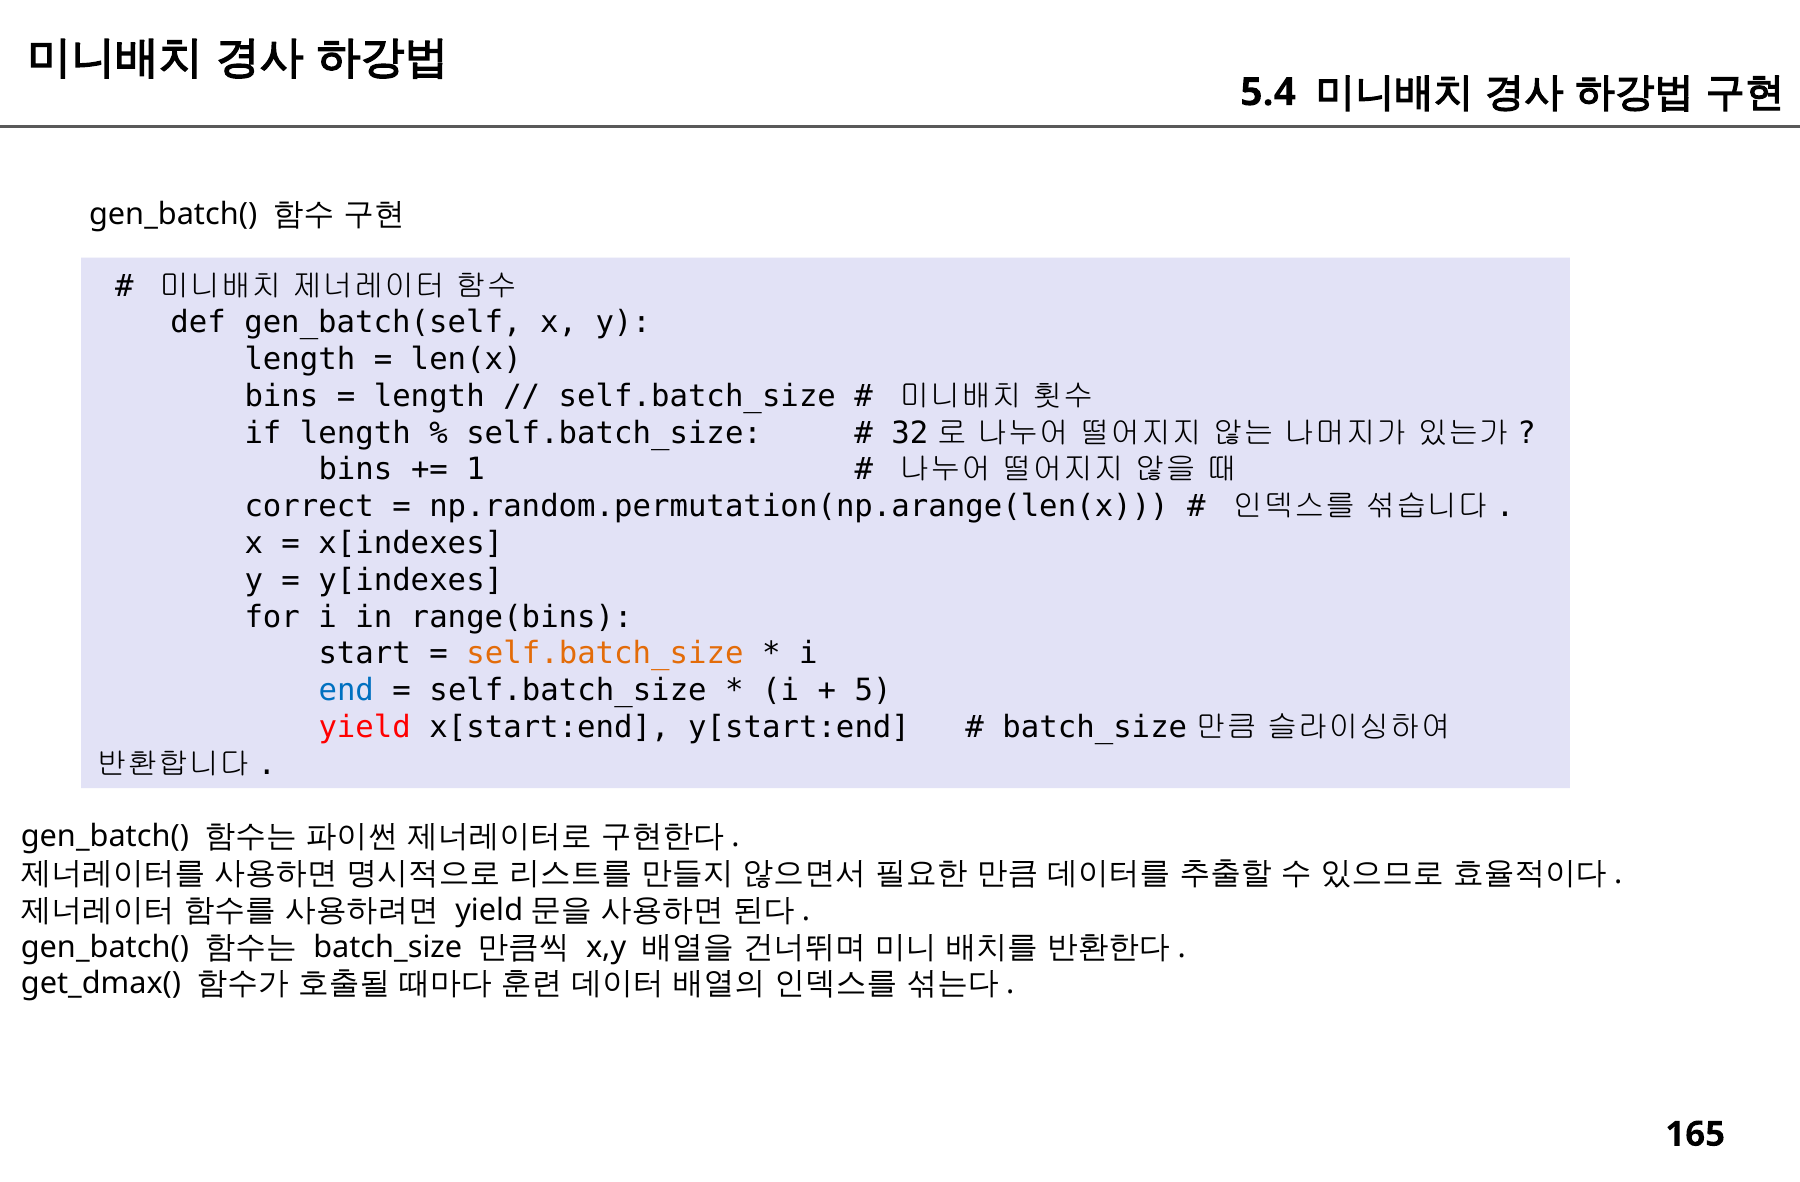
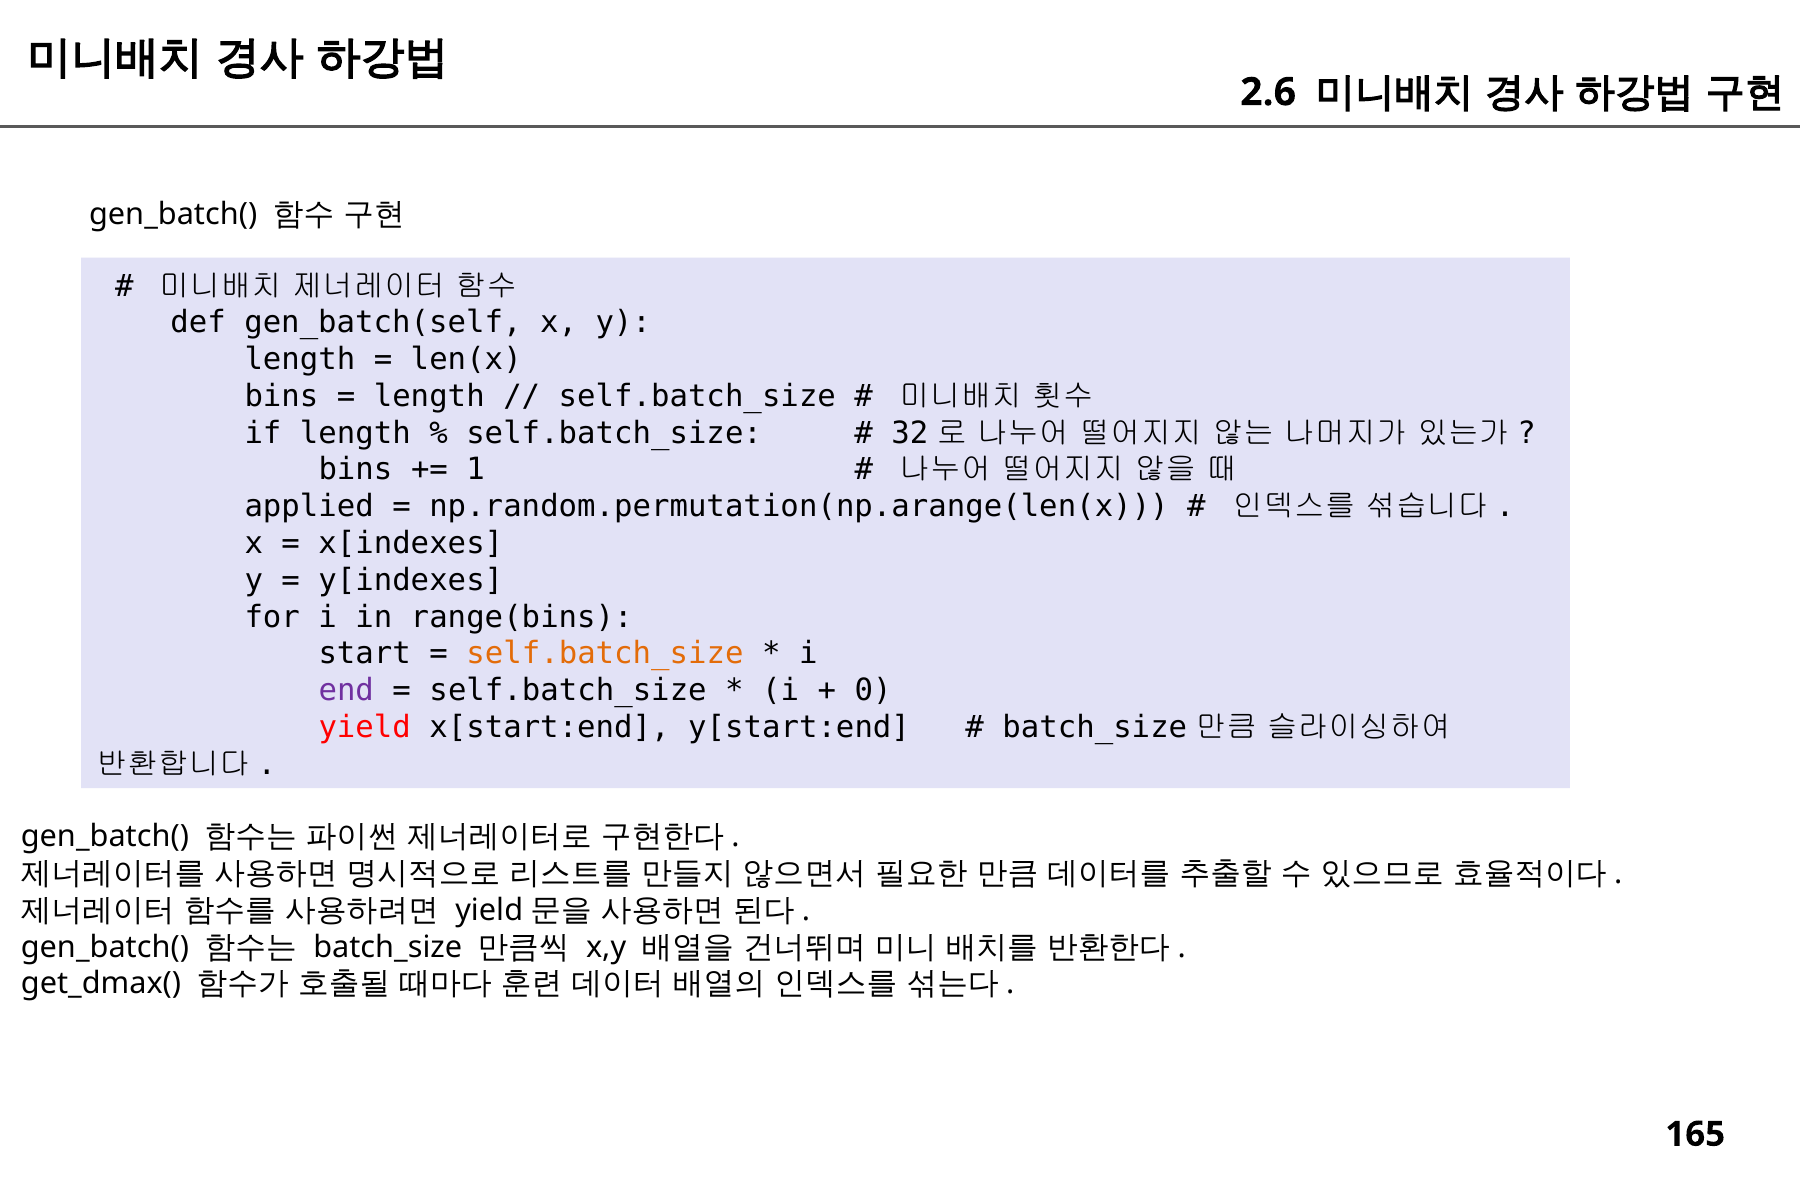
5.4: 5.4 -> 2.6
correct: correct -> applied
end colour: blue -> purple
5: 5 -> 0
